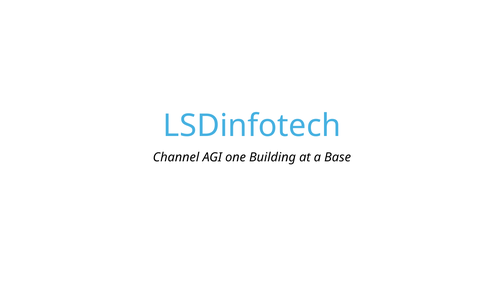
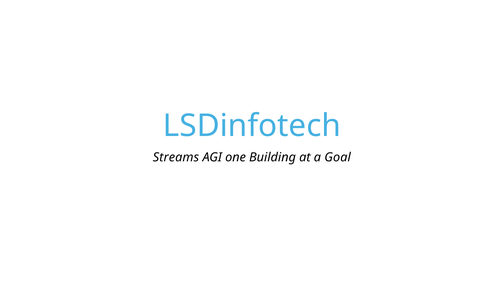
Channel: Channel -> Streams
Base: Base -> Goal
